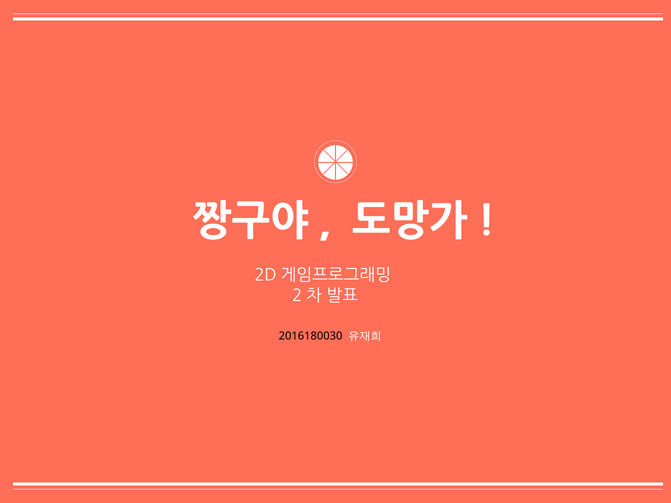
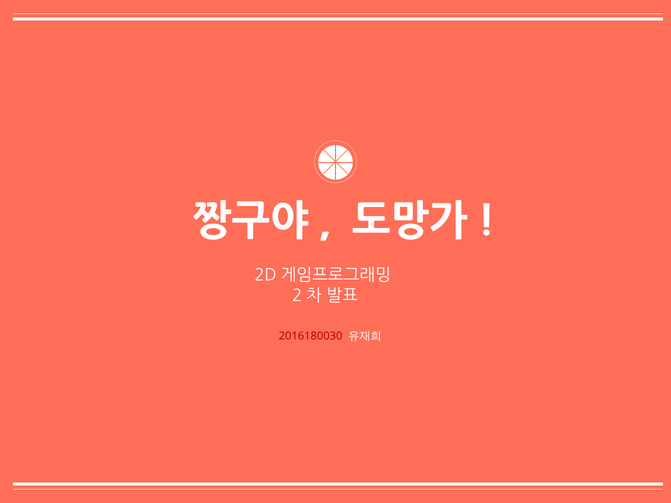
2016180030 colour: black -> red
